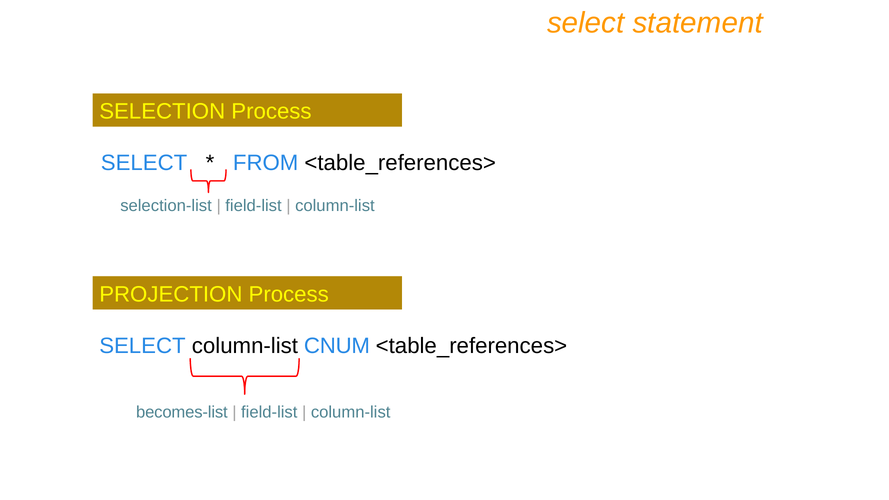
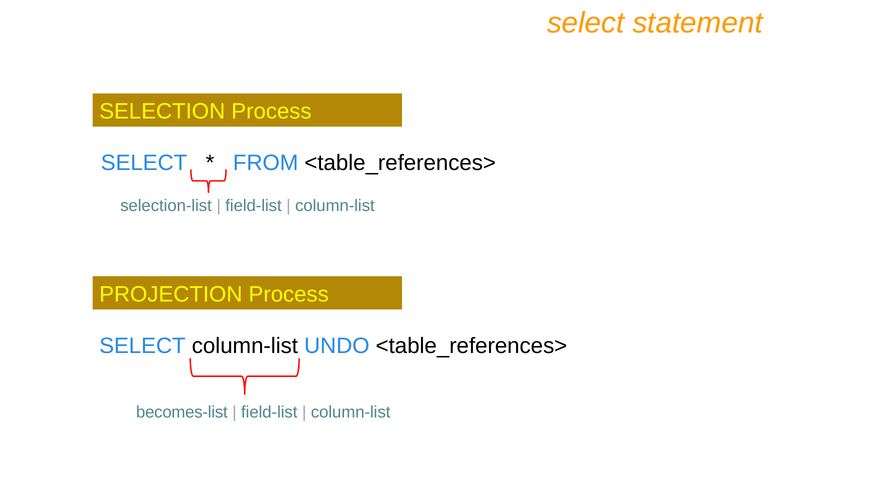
CNUM: CNUM -> UNDO
